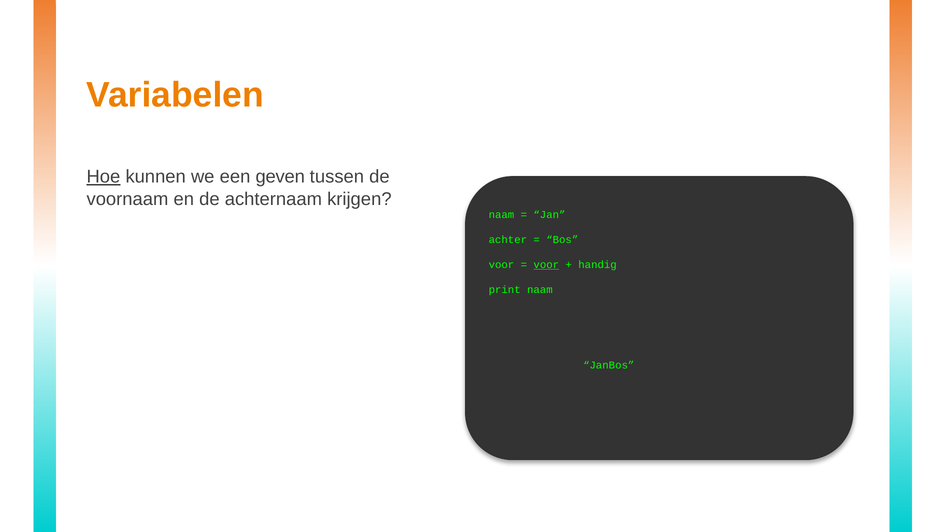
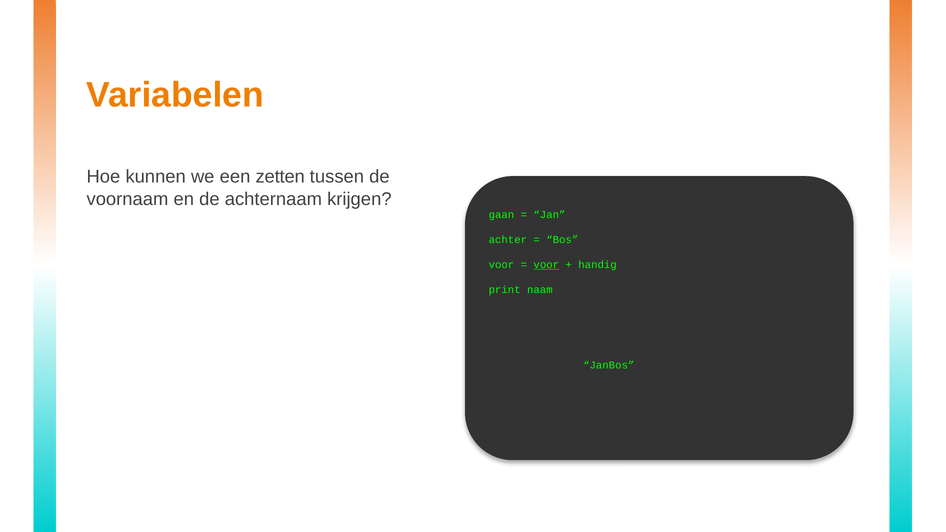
Hoe underline: present -> none
geven: geven -> zetten
naam at (501, 215): naam -> gaan
